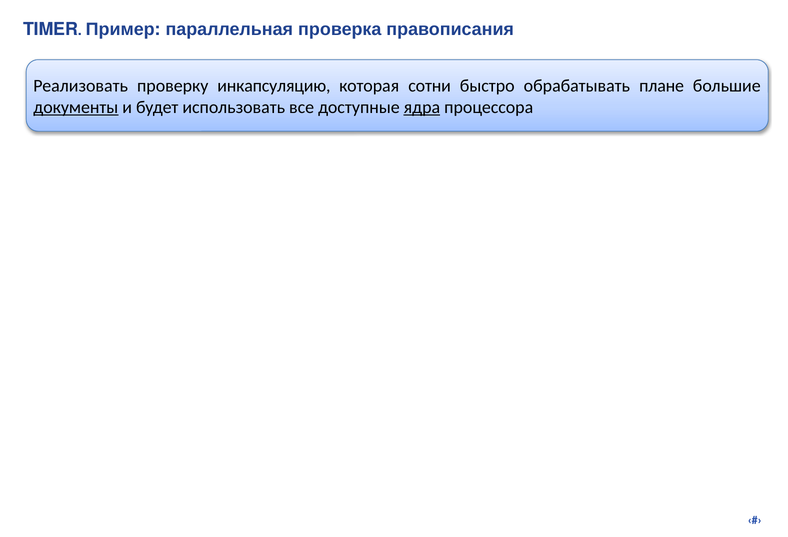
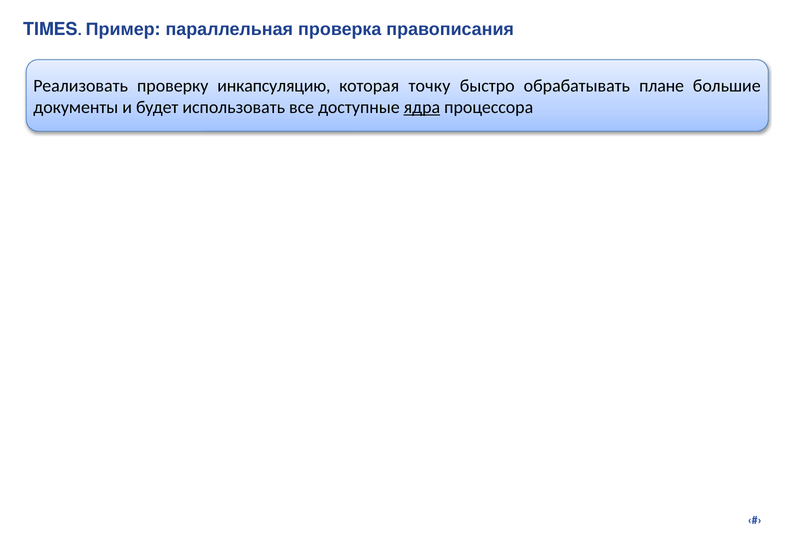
TIMER: TIMER -> TIMES
сотни: сотни -> точку
документы underline: present -> none
